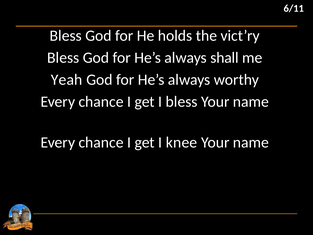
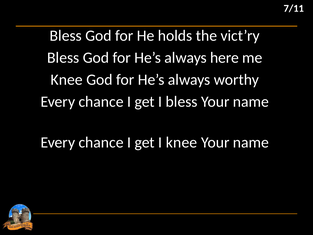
6/11: 6/11 -> 7/11
shall: shall -> here
Yeah at (67, 80): Yeah -> Knee
